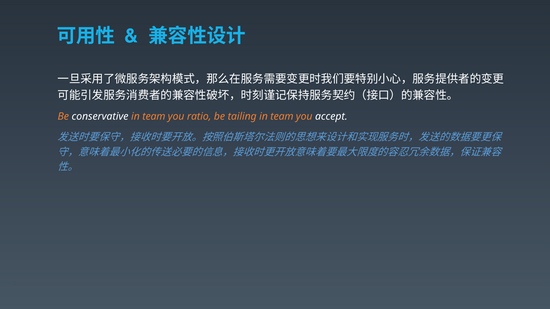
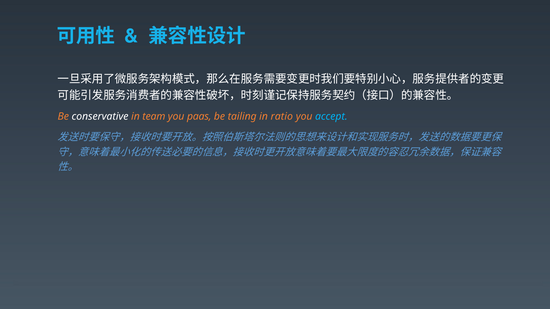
ratio: ratio -> paas
team at (282, 117): team -> ratio
accept colour: white -> light blue
